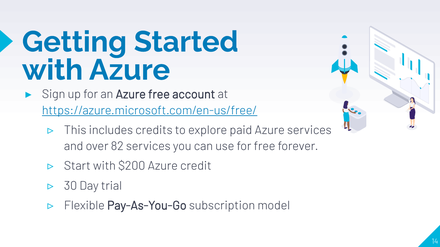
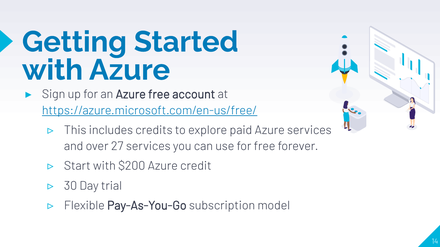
82: 82 -> 27
